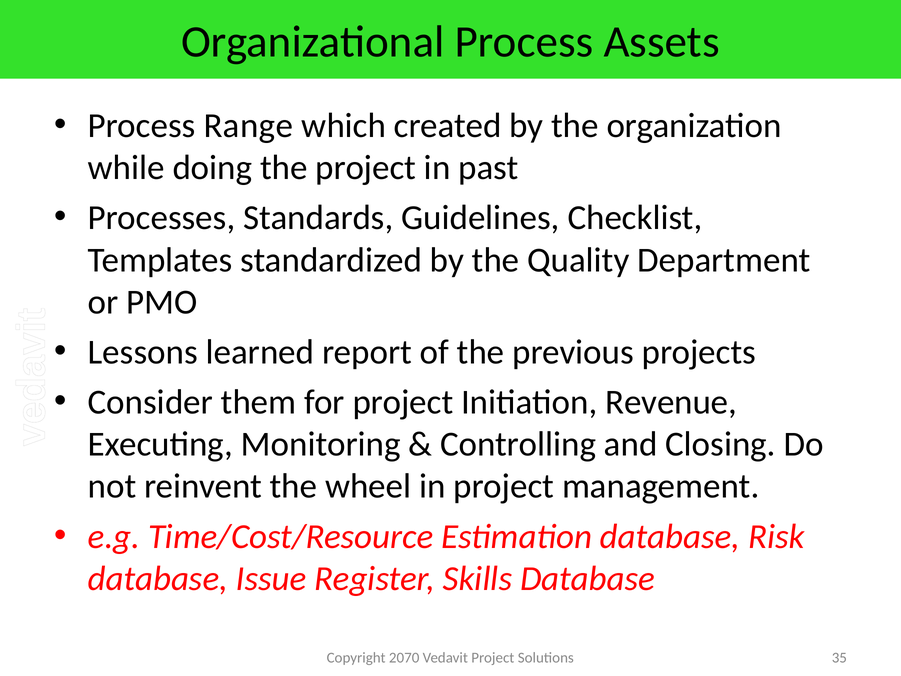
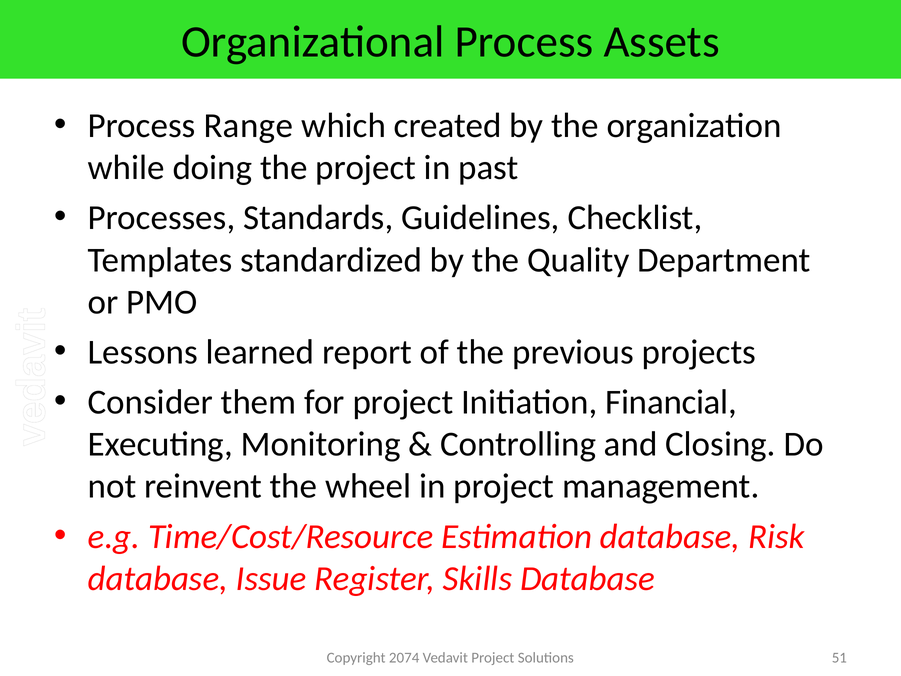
Revenue: Revenue -> Financial
2070: 2070 -> 2074
35: 35 -> 51
